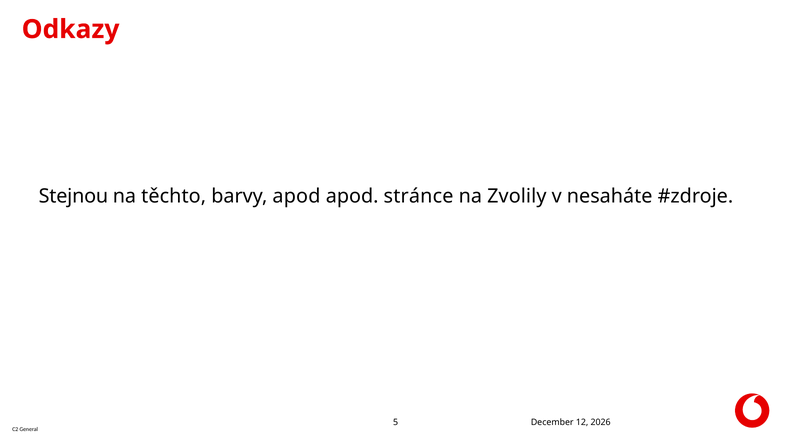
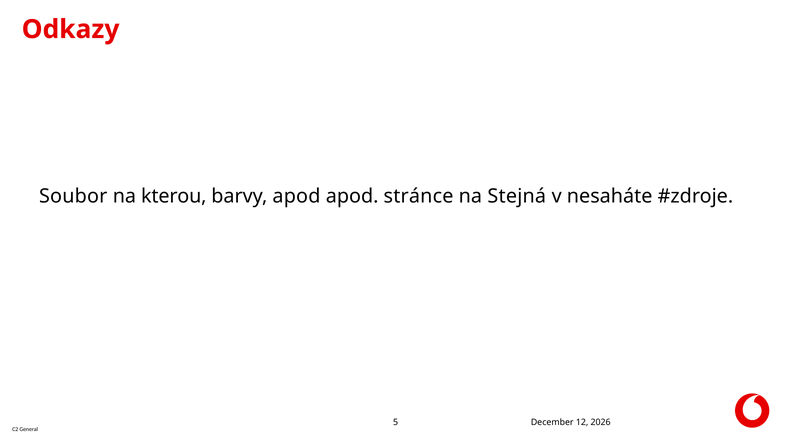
Stejnou: Stejnou -> Soubor
těchto: těchto -> kterou
Zvolily: Zvolily -> Stejná
